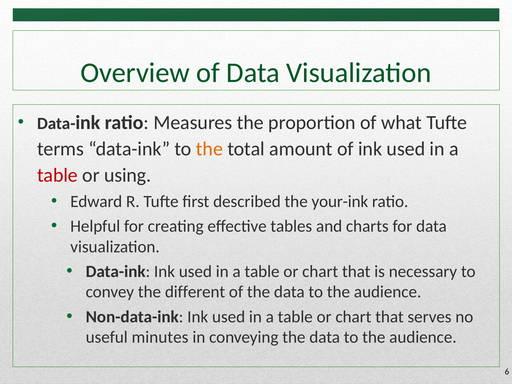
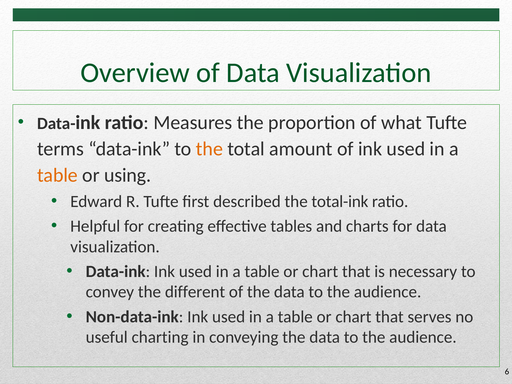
table at (57, 175) colour: red -> orange
your-ink: your-ink -> total-ink
minutes: minutes -> charting
